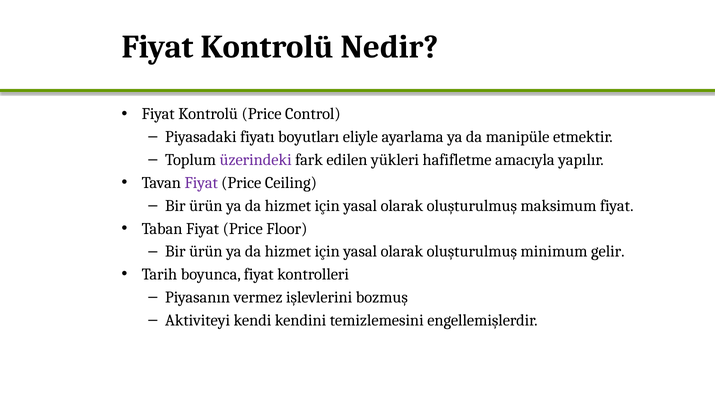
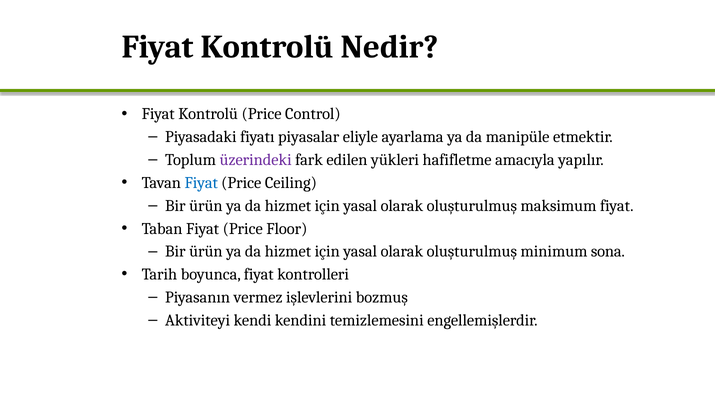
boyutları: boyutları -> piyasalar
Fiyat at (201, 183) colour: purple -> blue
gelir: gelir -> sona
